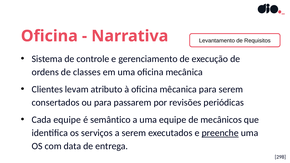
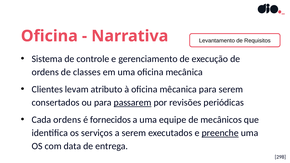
passarem underline: none -> present
Cada equipe: equipe -> ordens
semântico: semântico -> fornecidos
